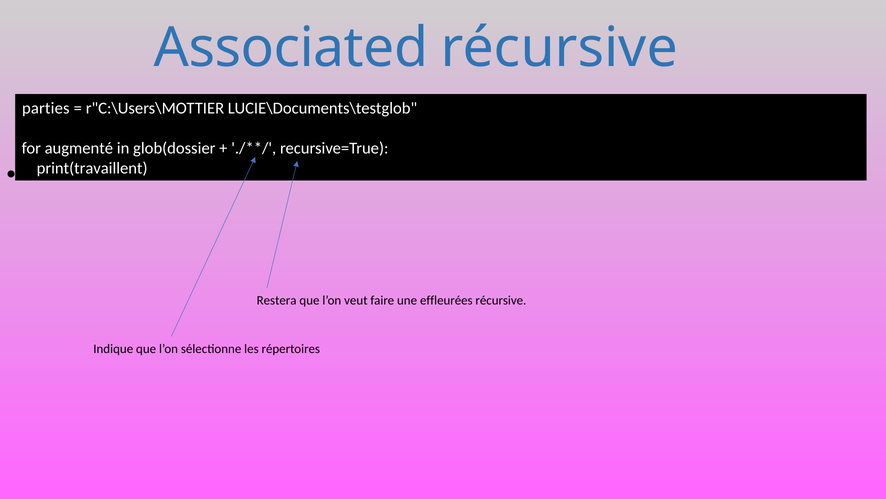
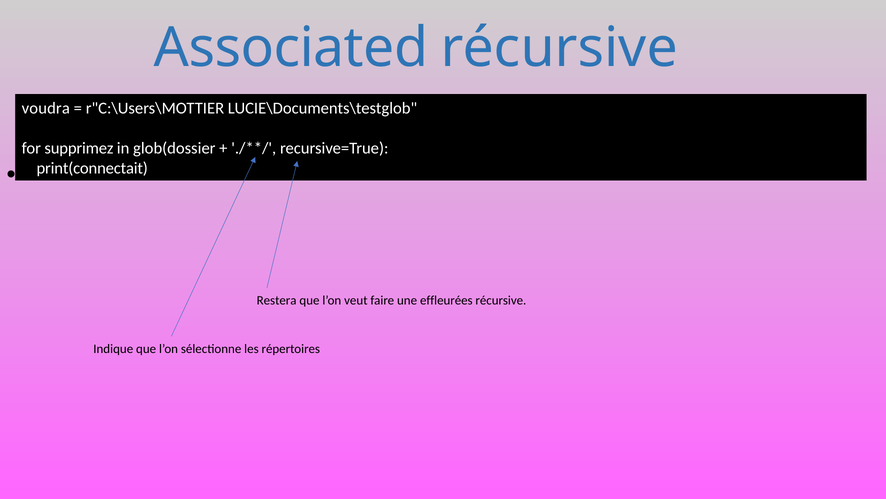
parties: parties -> voudra
augmenté: augmenté -> supprimez
print(travaillent: print(travaillent -> print(connectait
